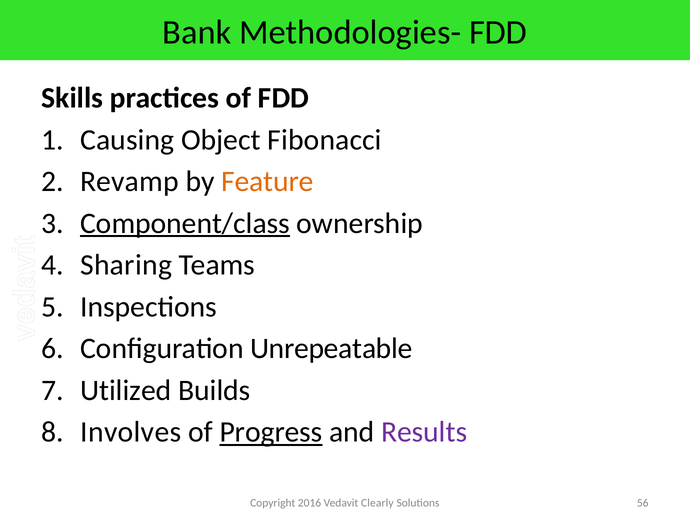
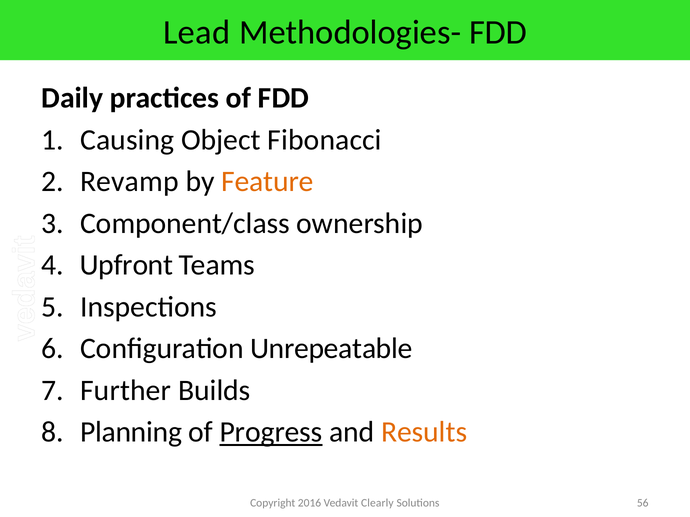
Bank: Bank -> Lead
Skills: Skills -> Daily
Component/class underline: present -> none
Sharing: Sharing -> Upfront
Utilized: Utilized -> Further
Involves: Involves -> Planning
Results colour: purple -> orange
